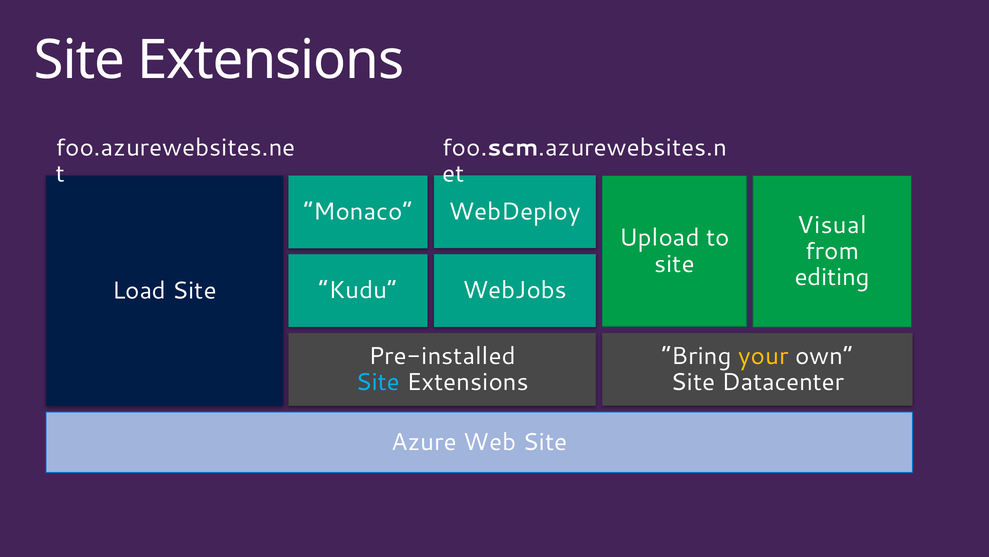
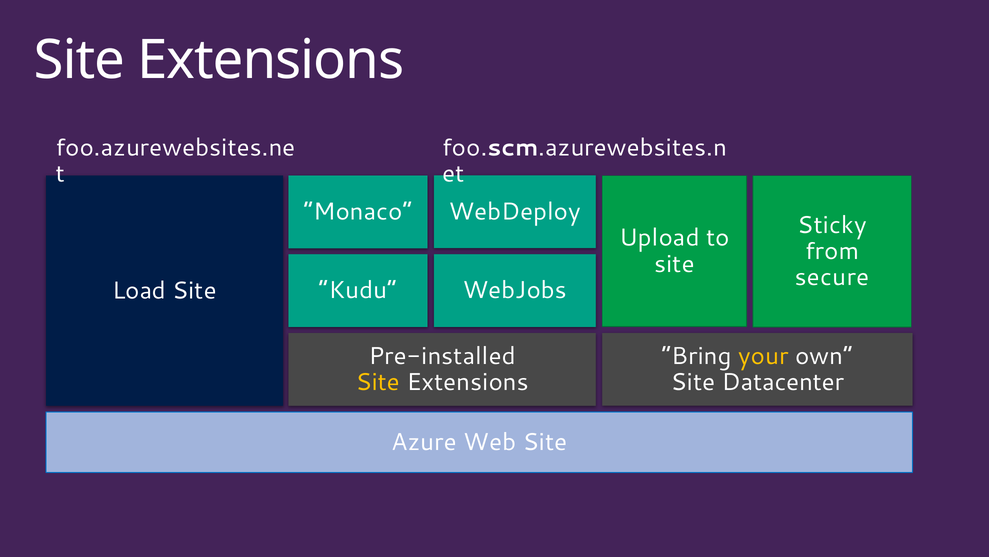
Visual: Visual -> Sticky
editing: editing -> secure
Site at (378, 382) colour: light blue -> yellow
